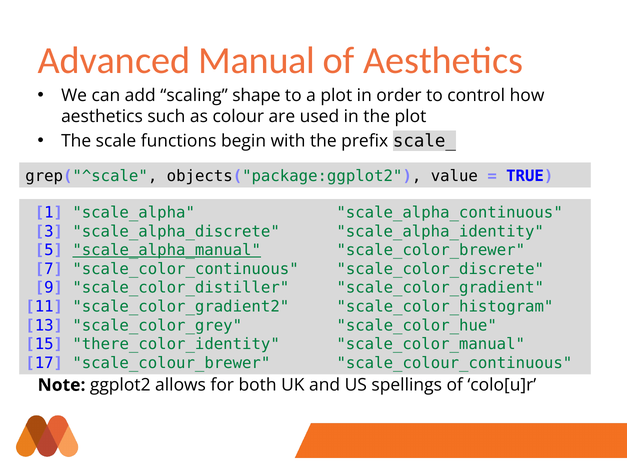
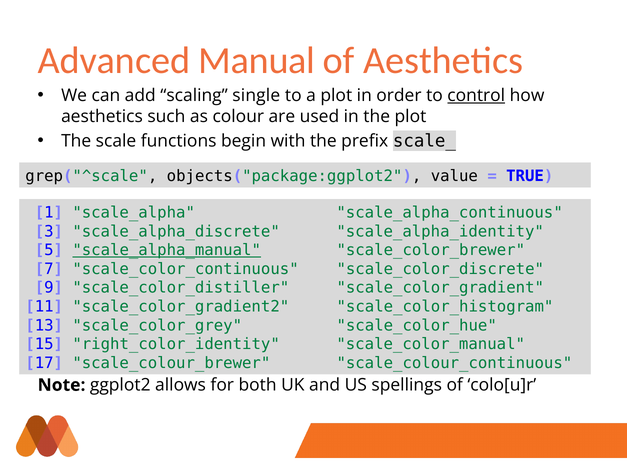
shape: shape -> single
control underline: none -> present
there_color_identity: there_color_identity -> right_color_identity
